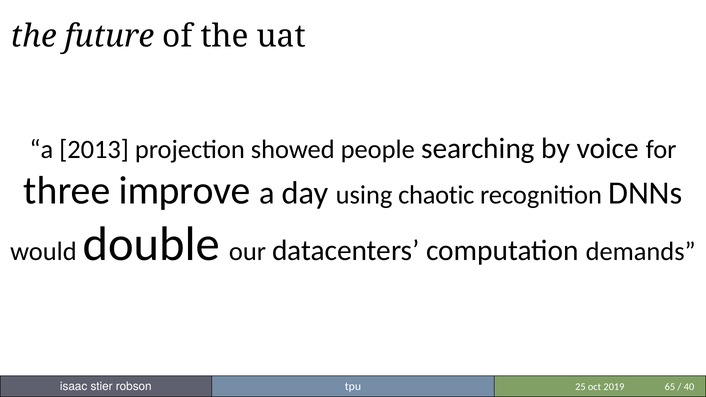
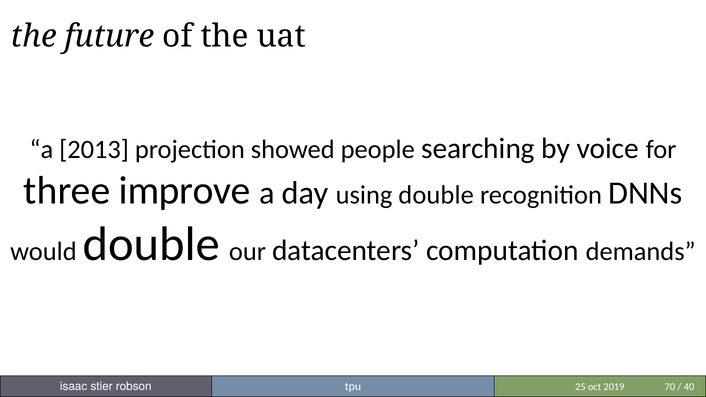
using chaotic: chaotic -> double
65: 65 -> 70
